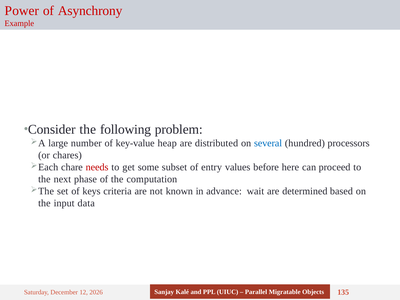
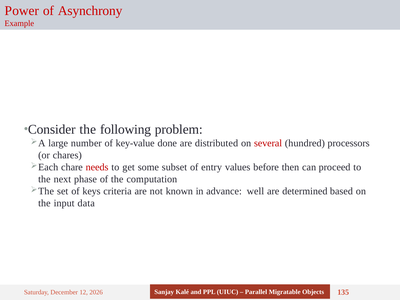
heap: heap -> done
several colour: blue -> red
here: here -> then
wait: wait -> well
